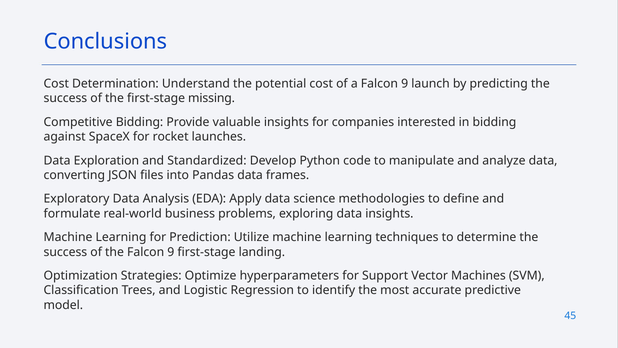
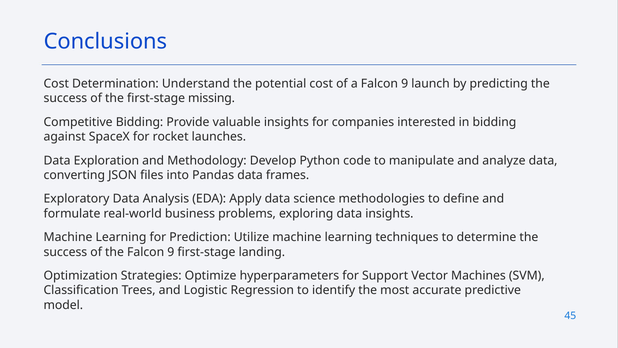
Standardized: Standardized -> Methodology
